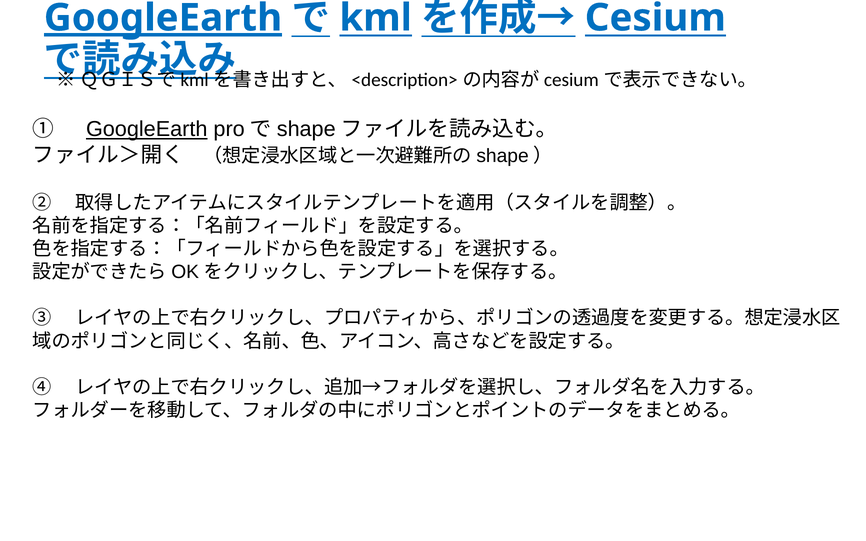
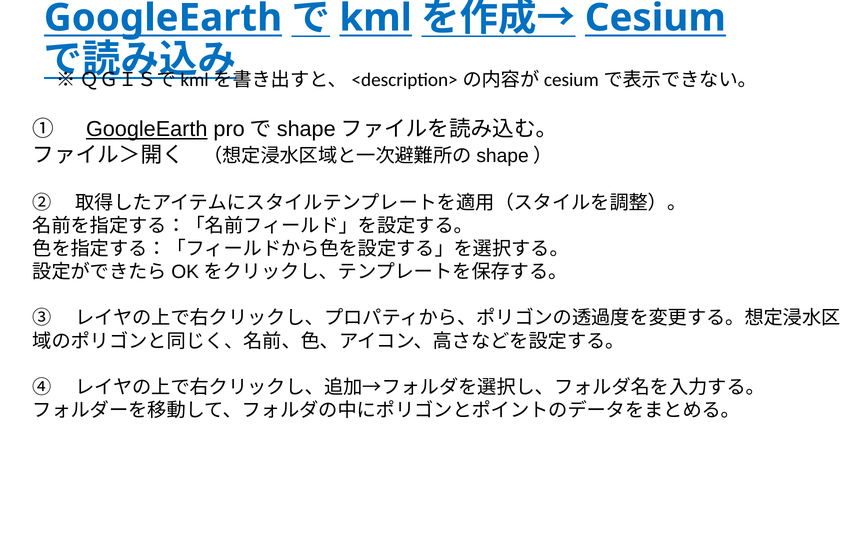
GoogleEarth at (163, 18) underline: present -> none
